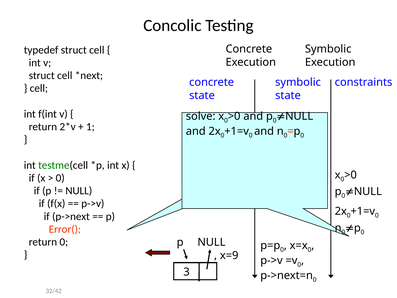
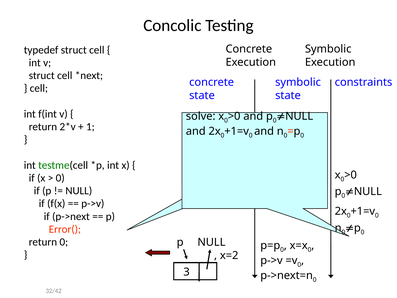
x=9: x=9 -> x=2
